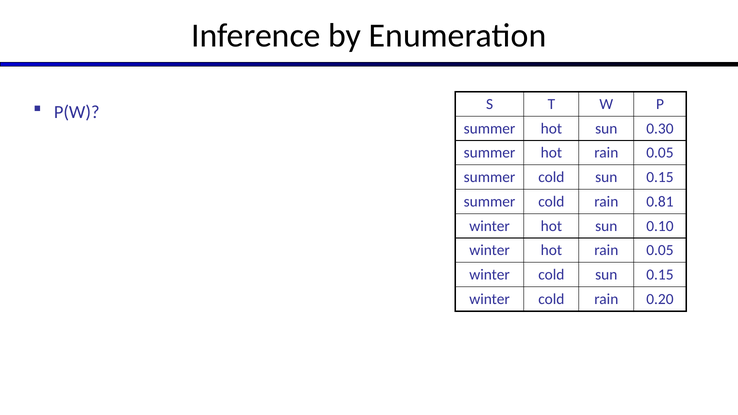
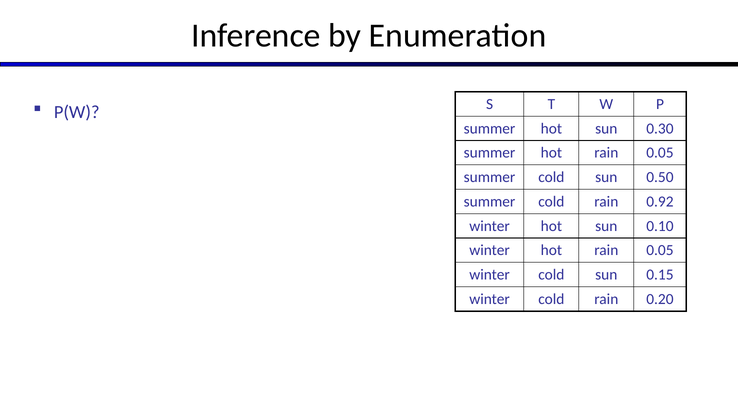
summer cold sun 0.15: 0.15 -> 0.50
0.81: 0.81 -> 0.92
